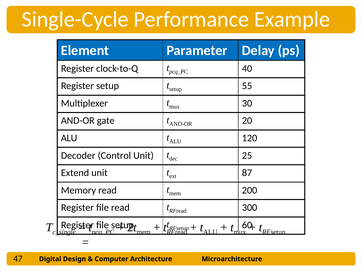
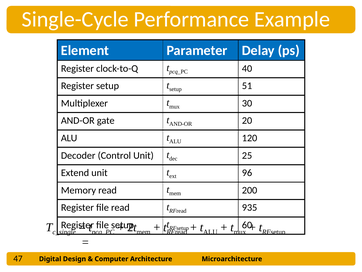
55: 55 -> 51
87: 87 -> 96
300: 300 -> 935
